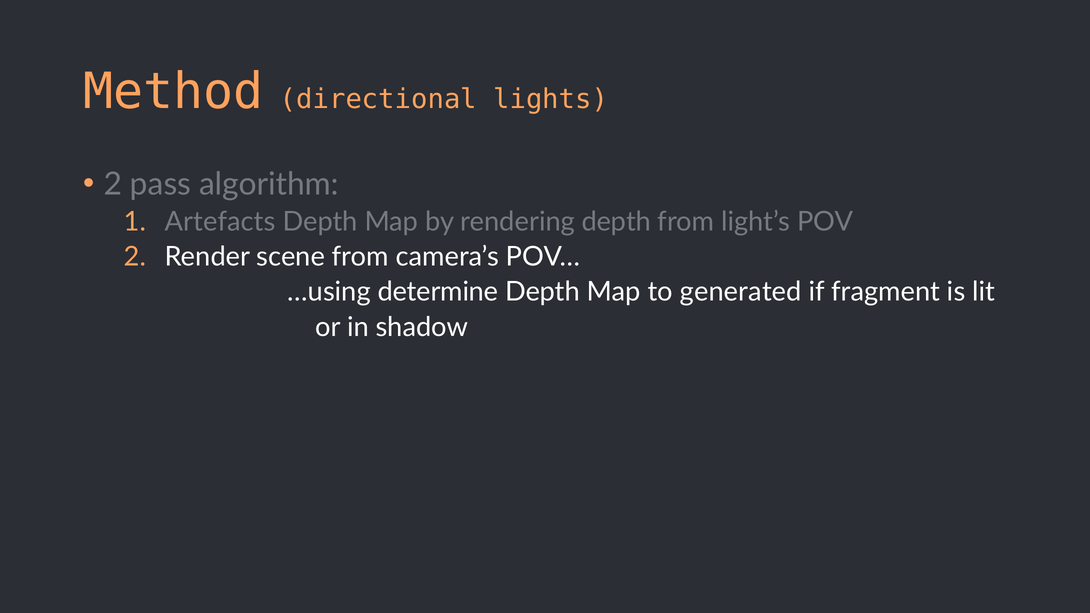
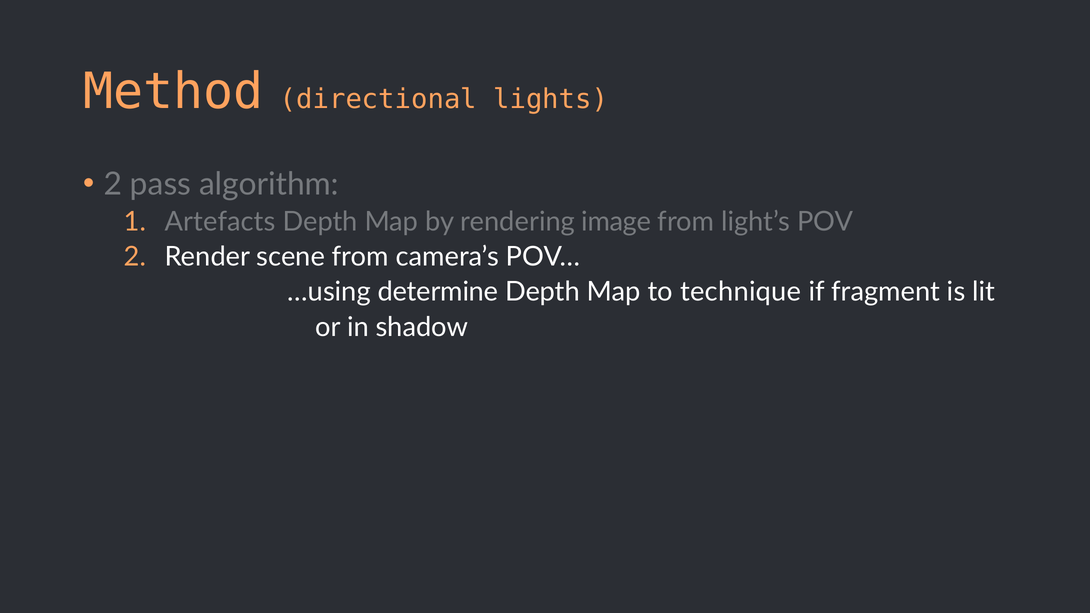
rendering depth: depth -> image
generated: generated -> technique
